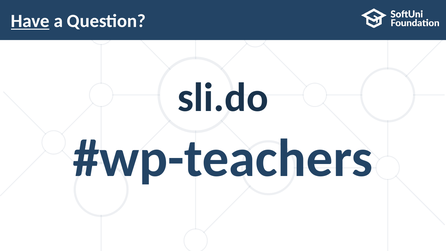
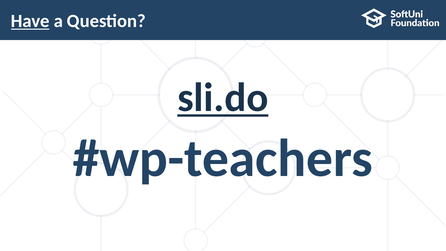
sli.do underline: none -> present
